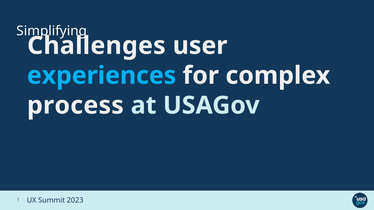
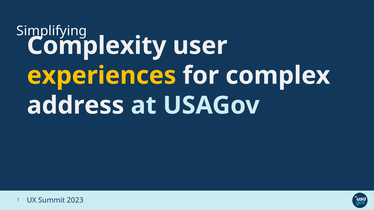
Challenges: Challenges -> Complexity
experiences colour: light blue -> yellow
process: process -> address
